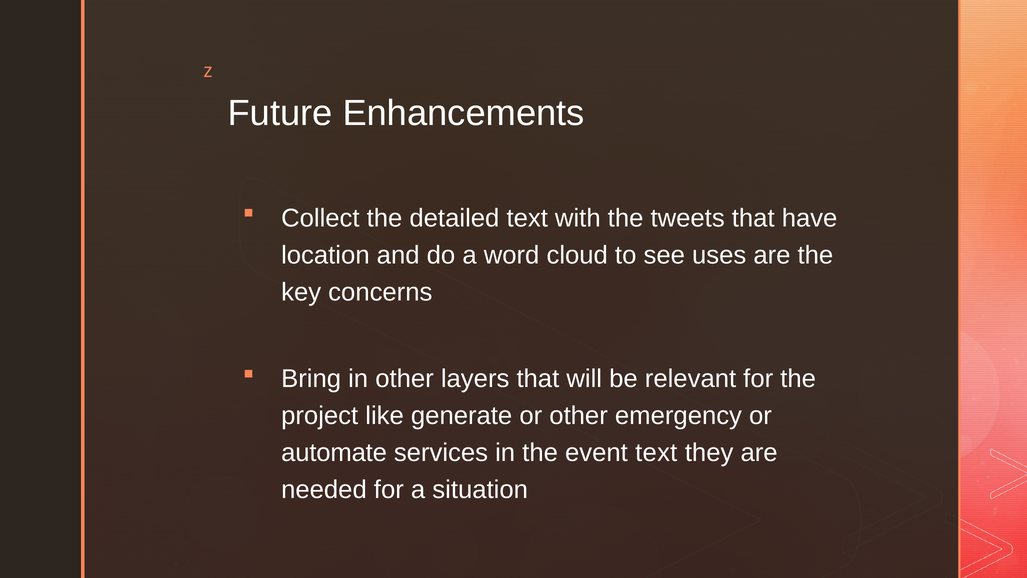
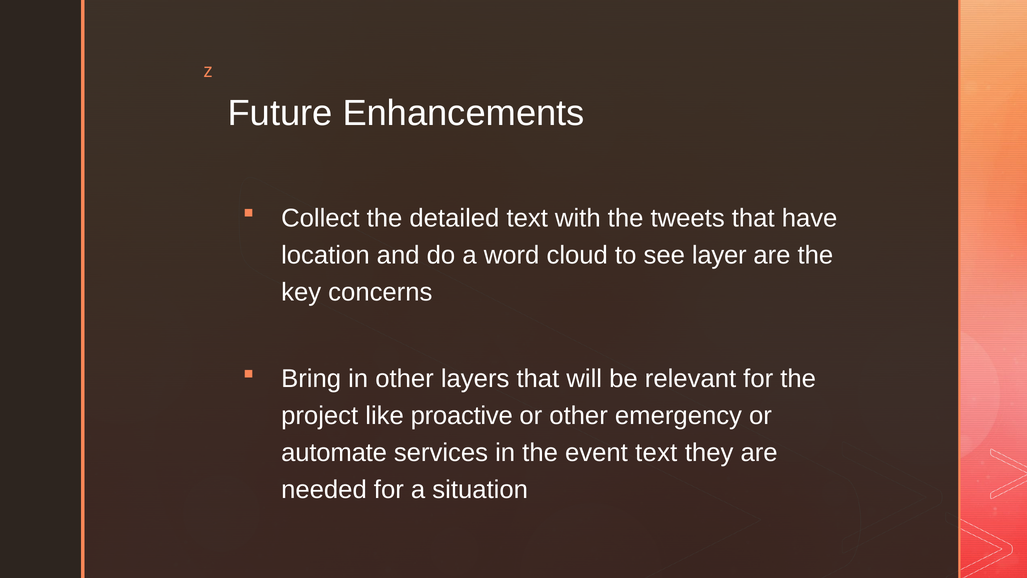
uses: uses -> layer
generate: generate -> proactive
